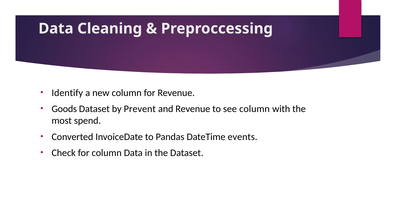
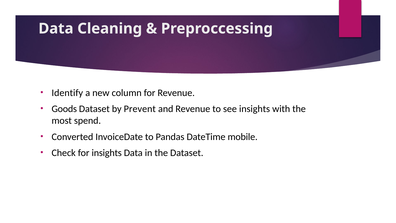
see column: column -> insights
events: events -> mobile
for column: column -> insights
